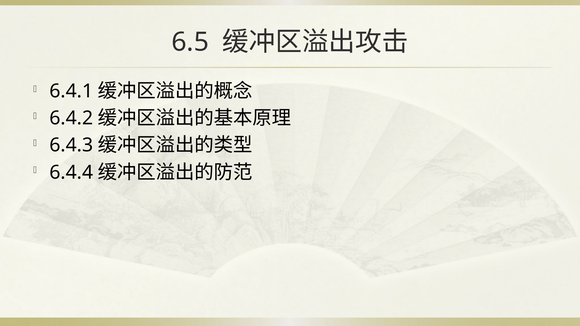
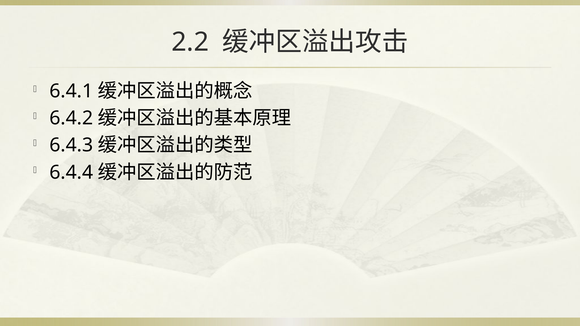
6.5: 6.5 -> 2.2
